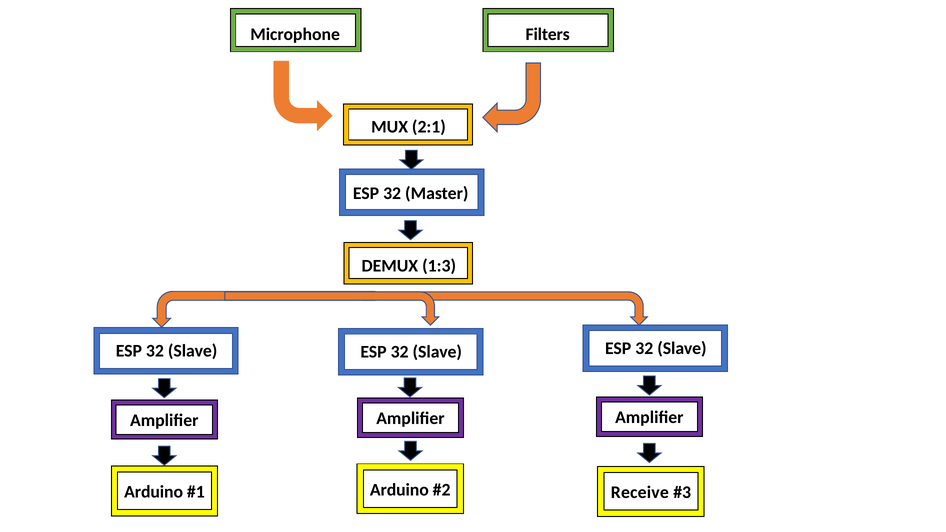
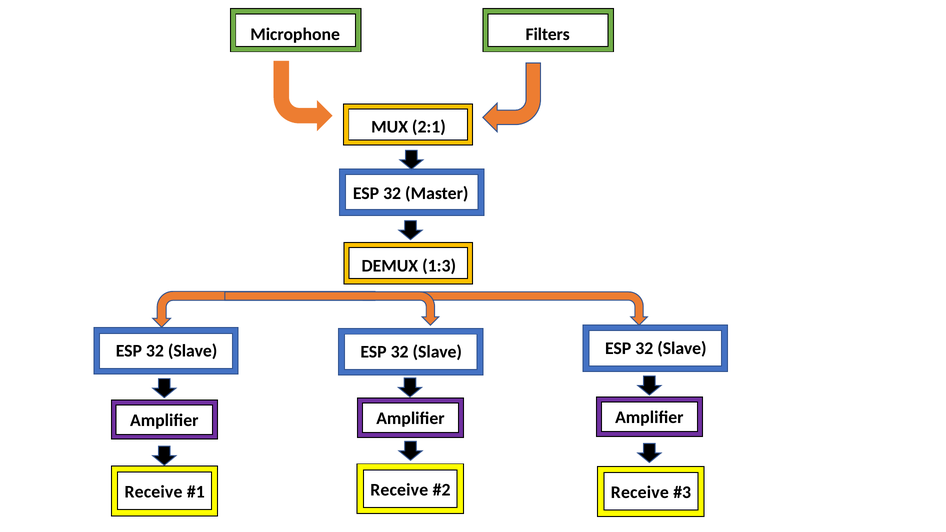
Arduino at (154, 492): Arduino -> Receive
Arduino at (399, 490): Arduino -> Receive
